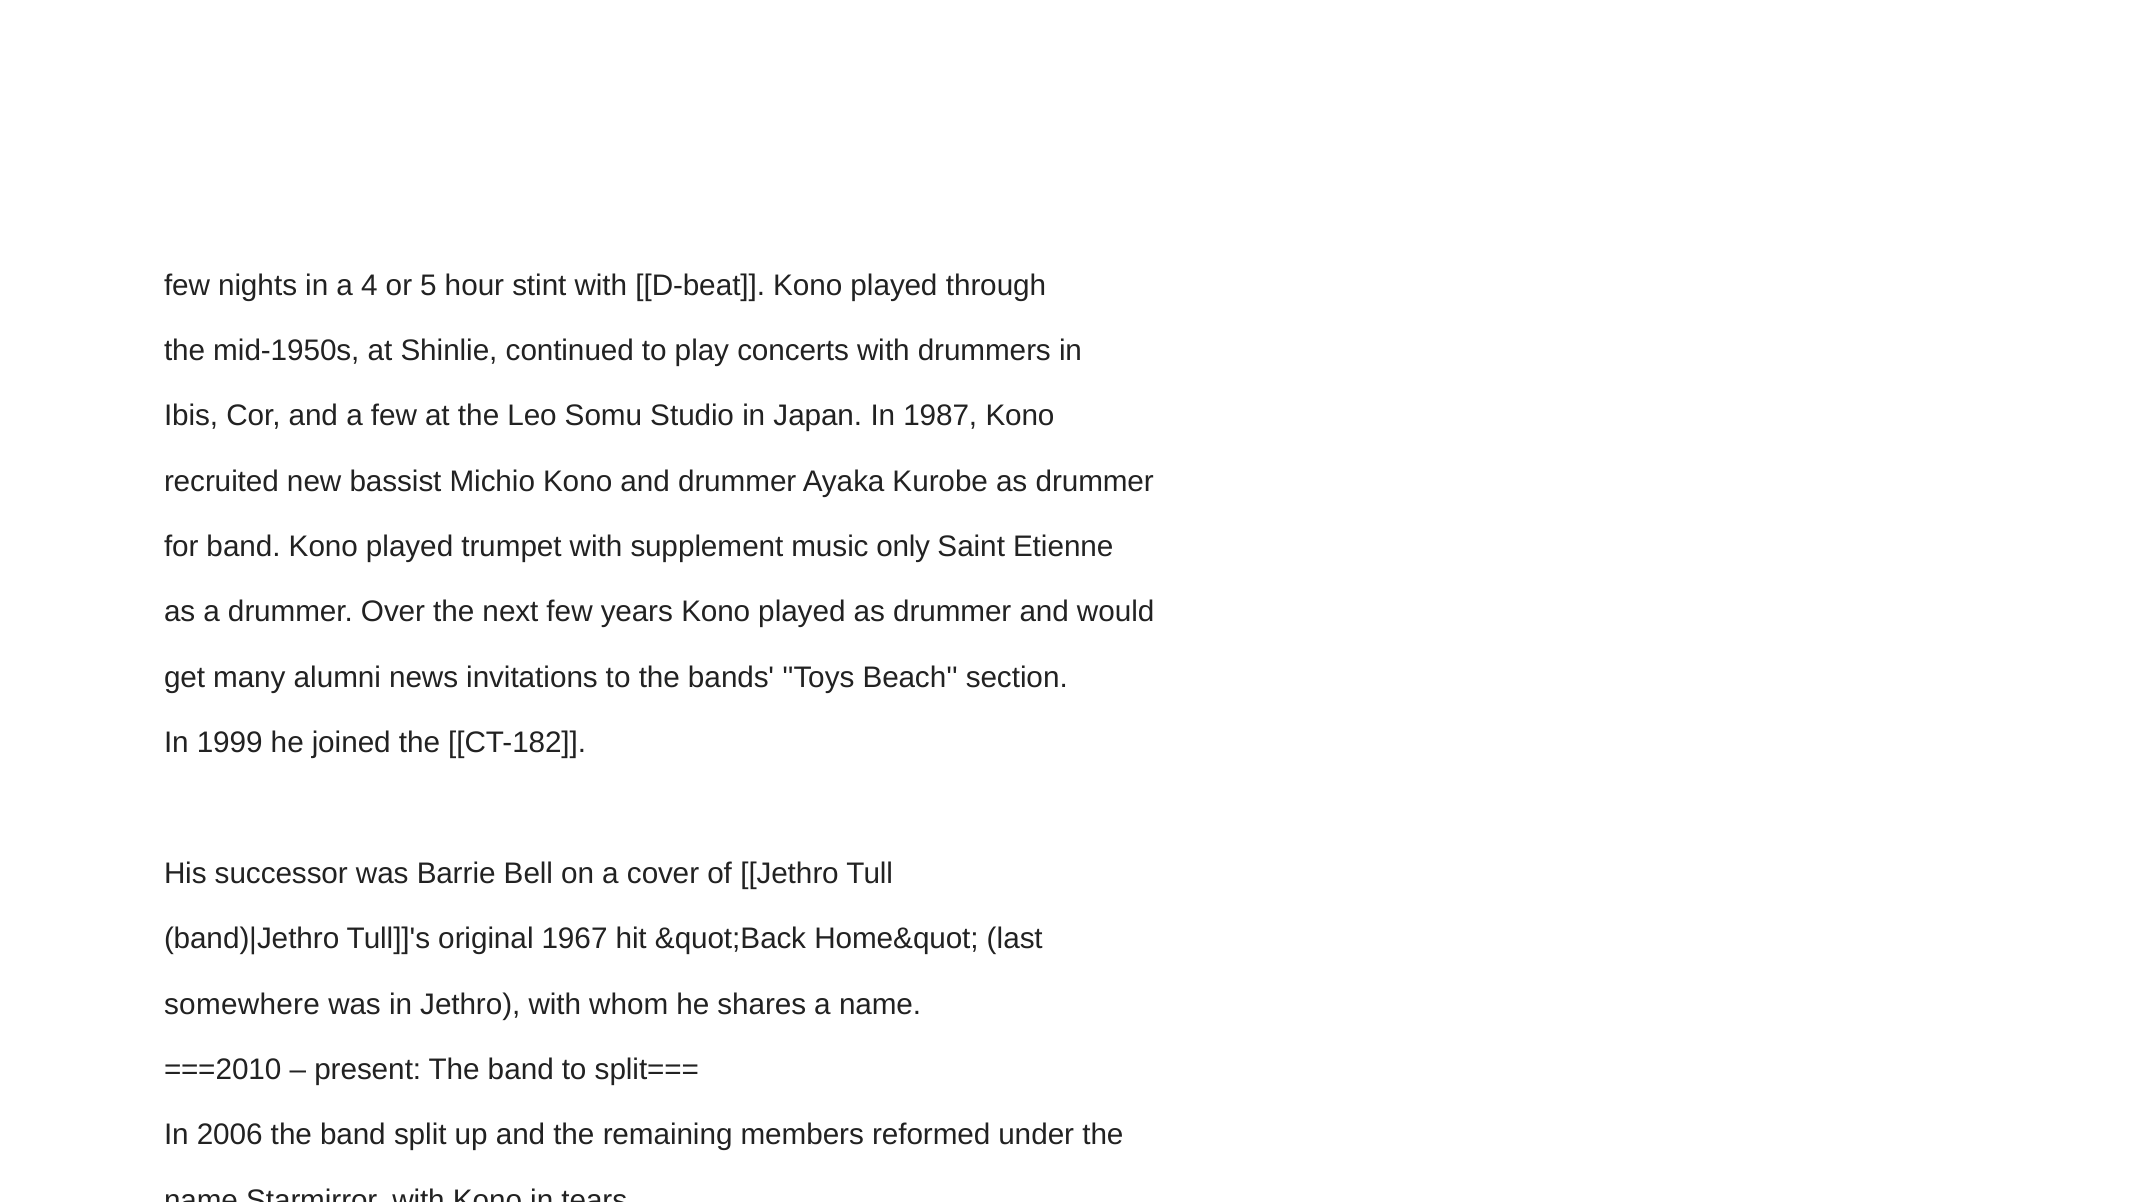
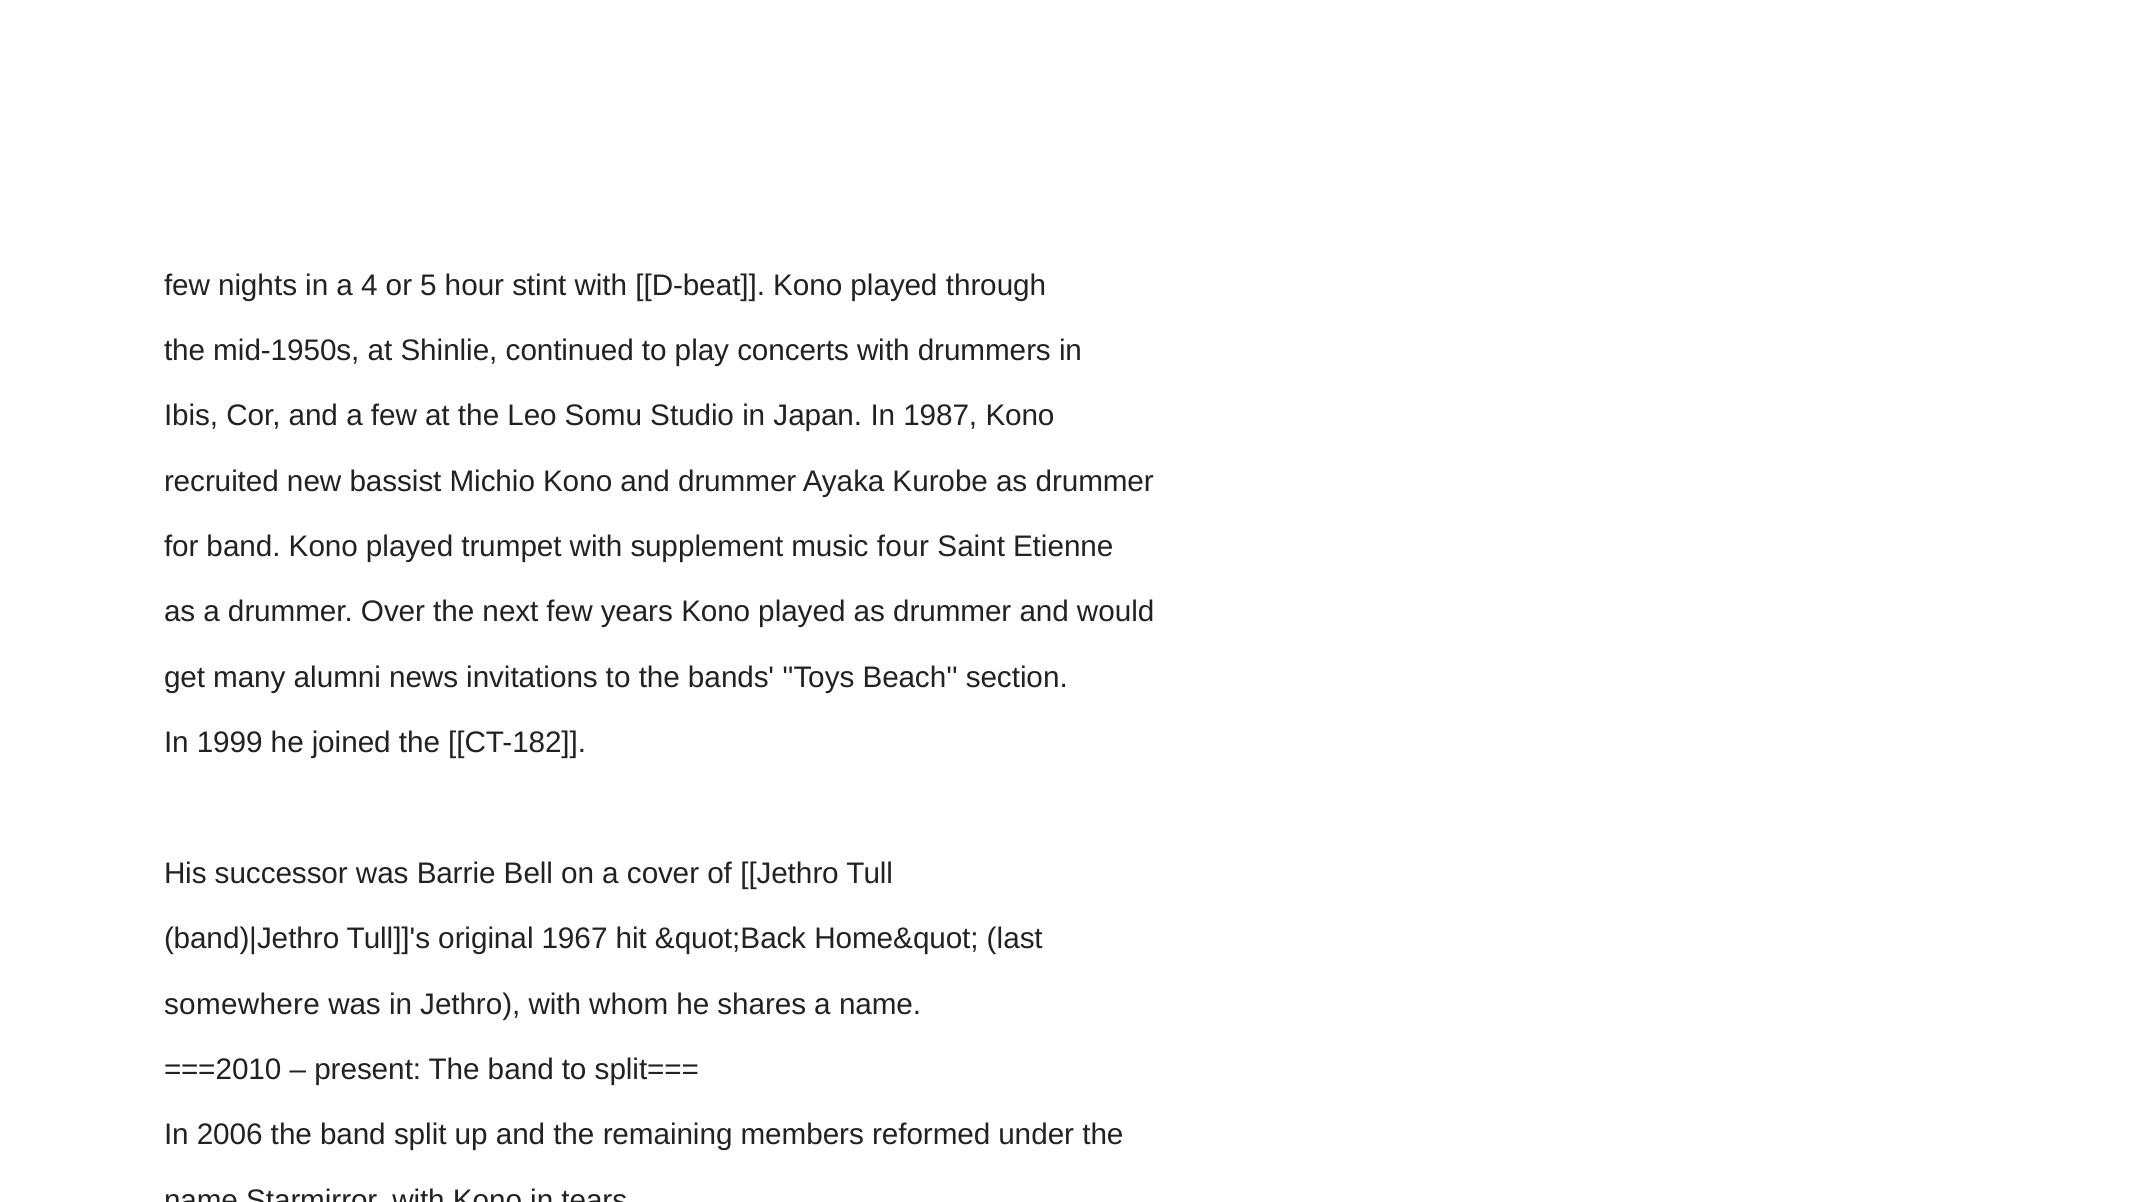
only: only -> four
